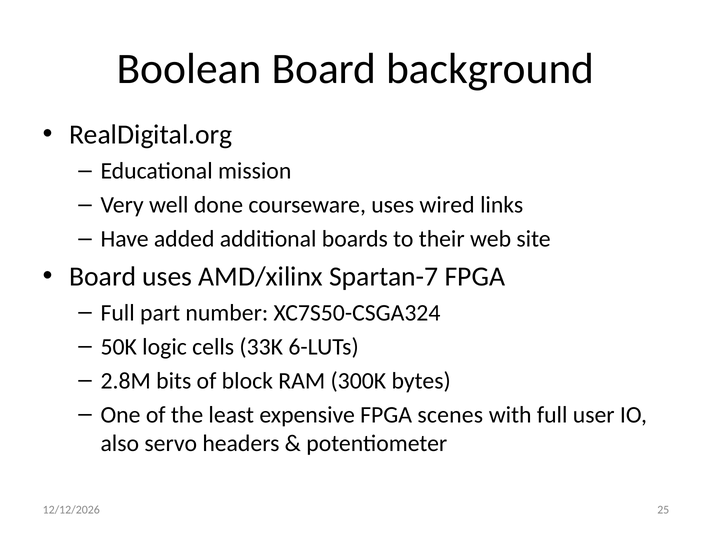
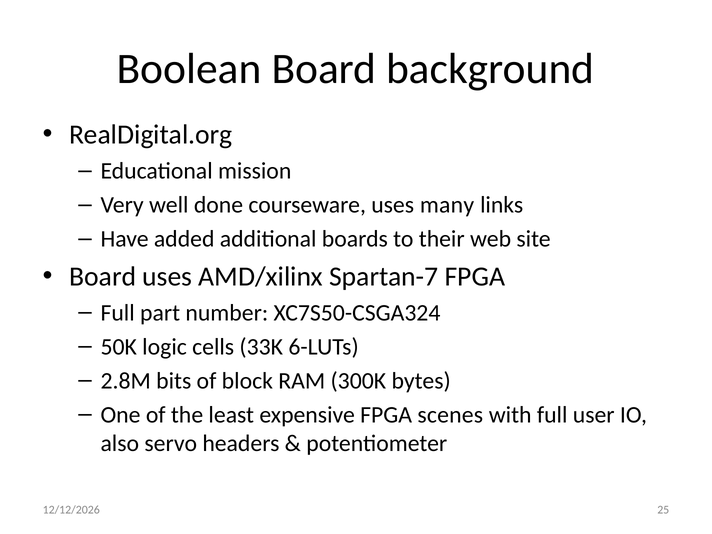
wired: wired -> many
